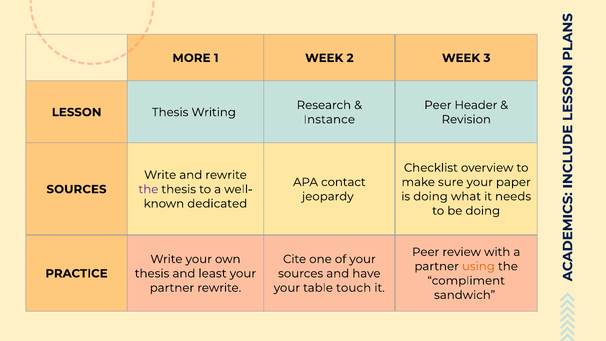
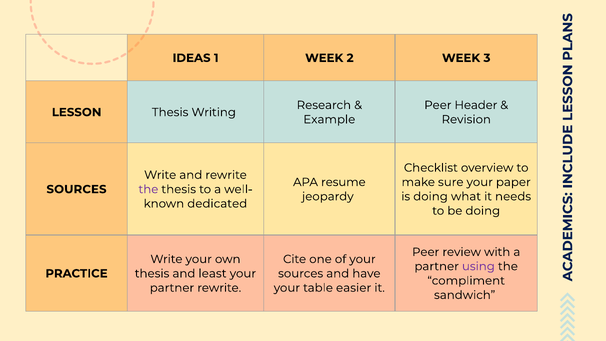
MORE: MORE -> IDEAS
Instance: Instance -> Example
contact: contact -> resume
using colour: orange -> purple
touch: touch -> easier
